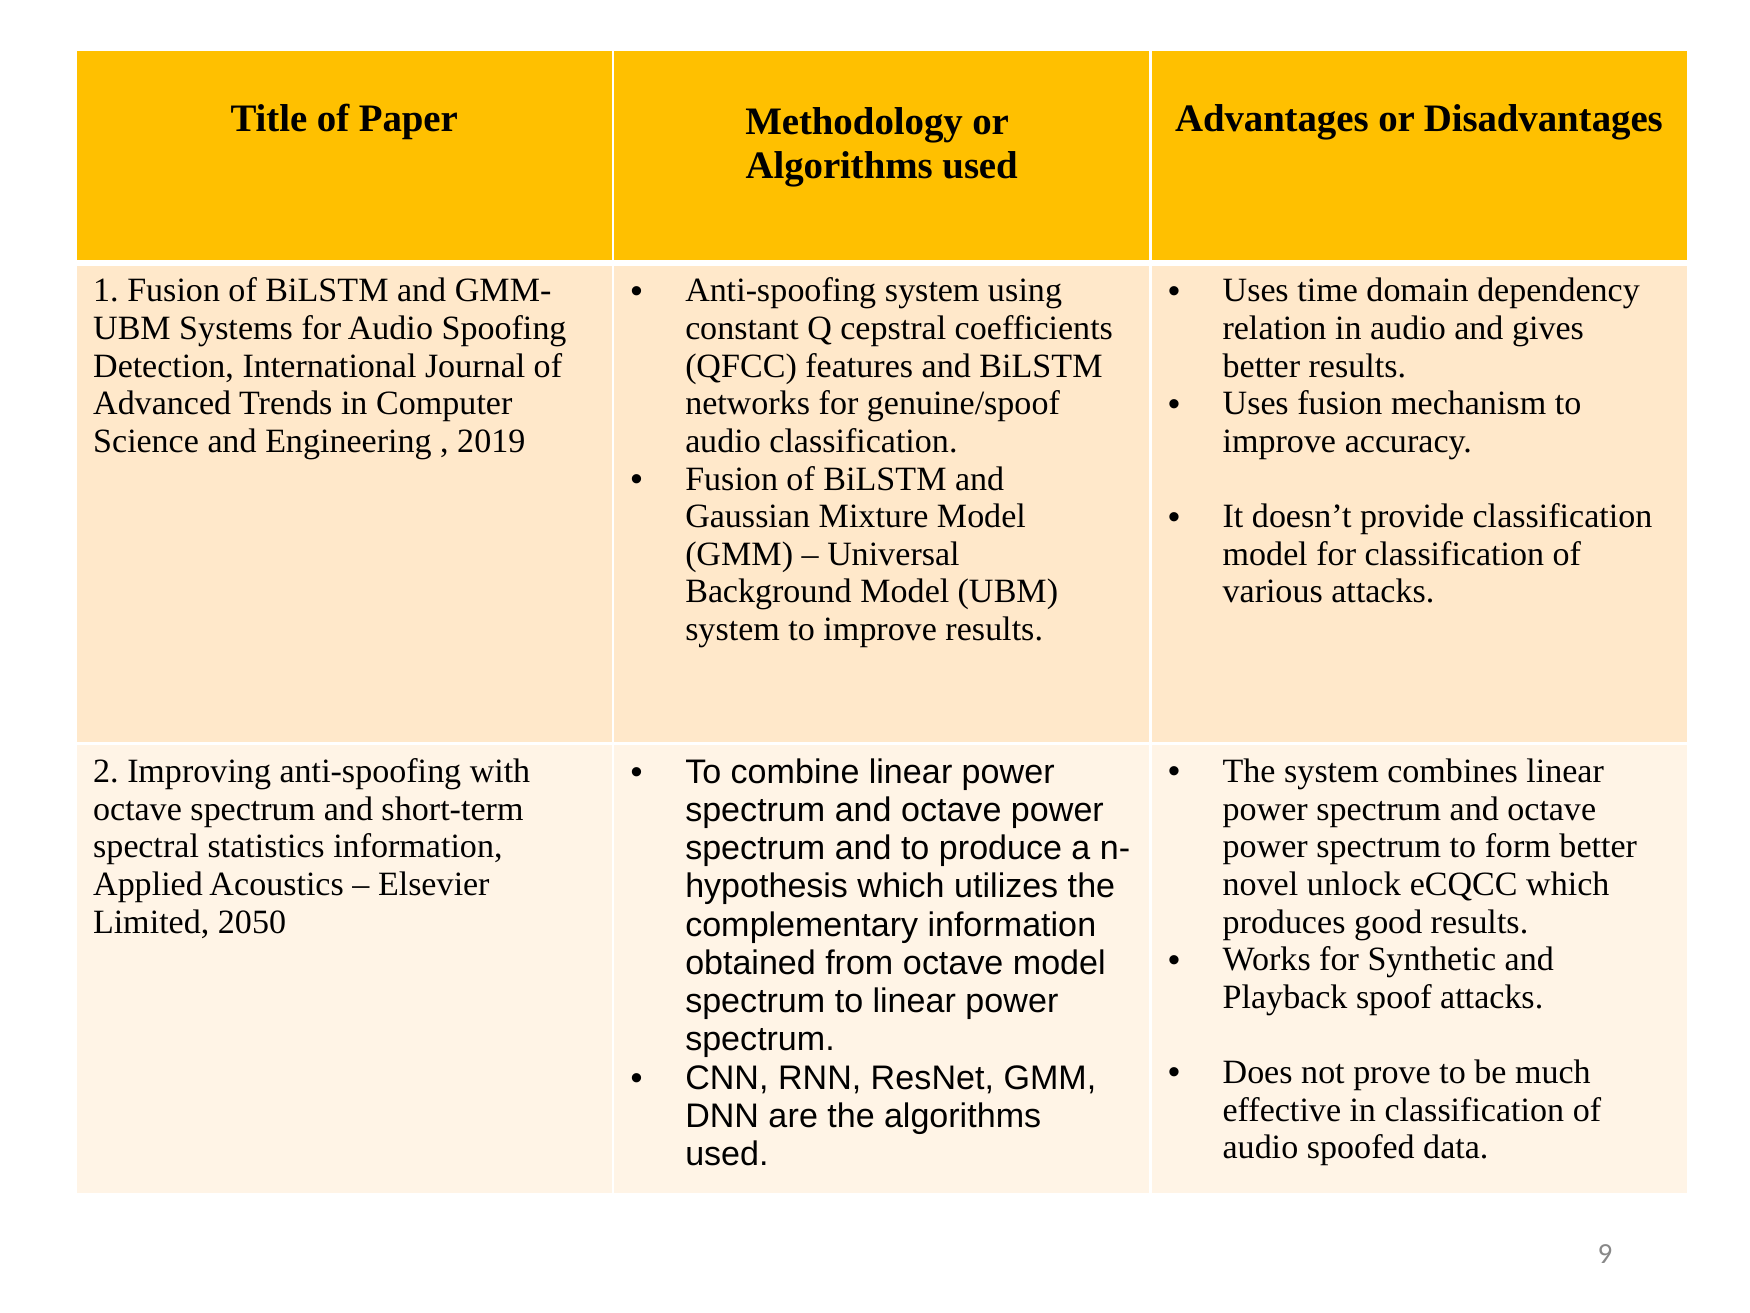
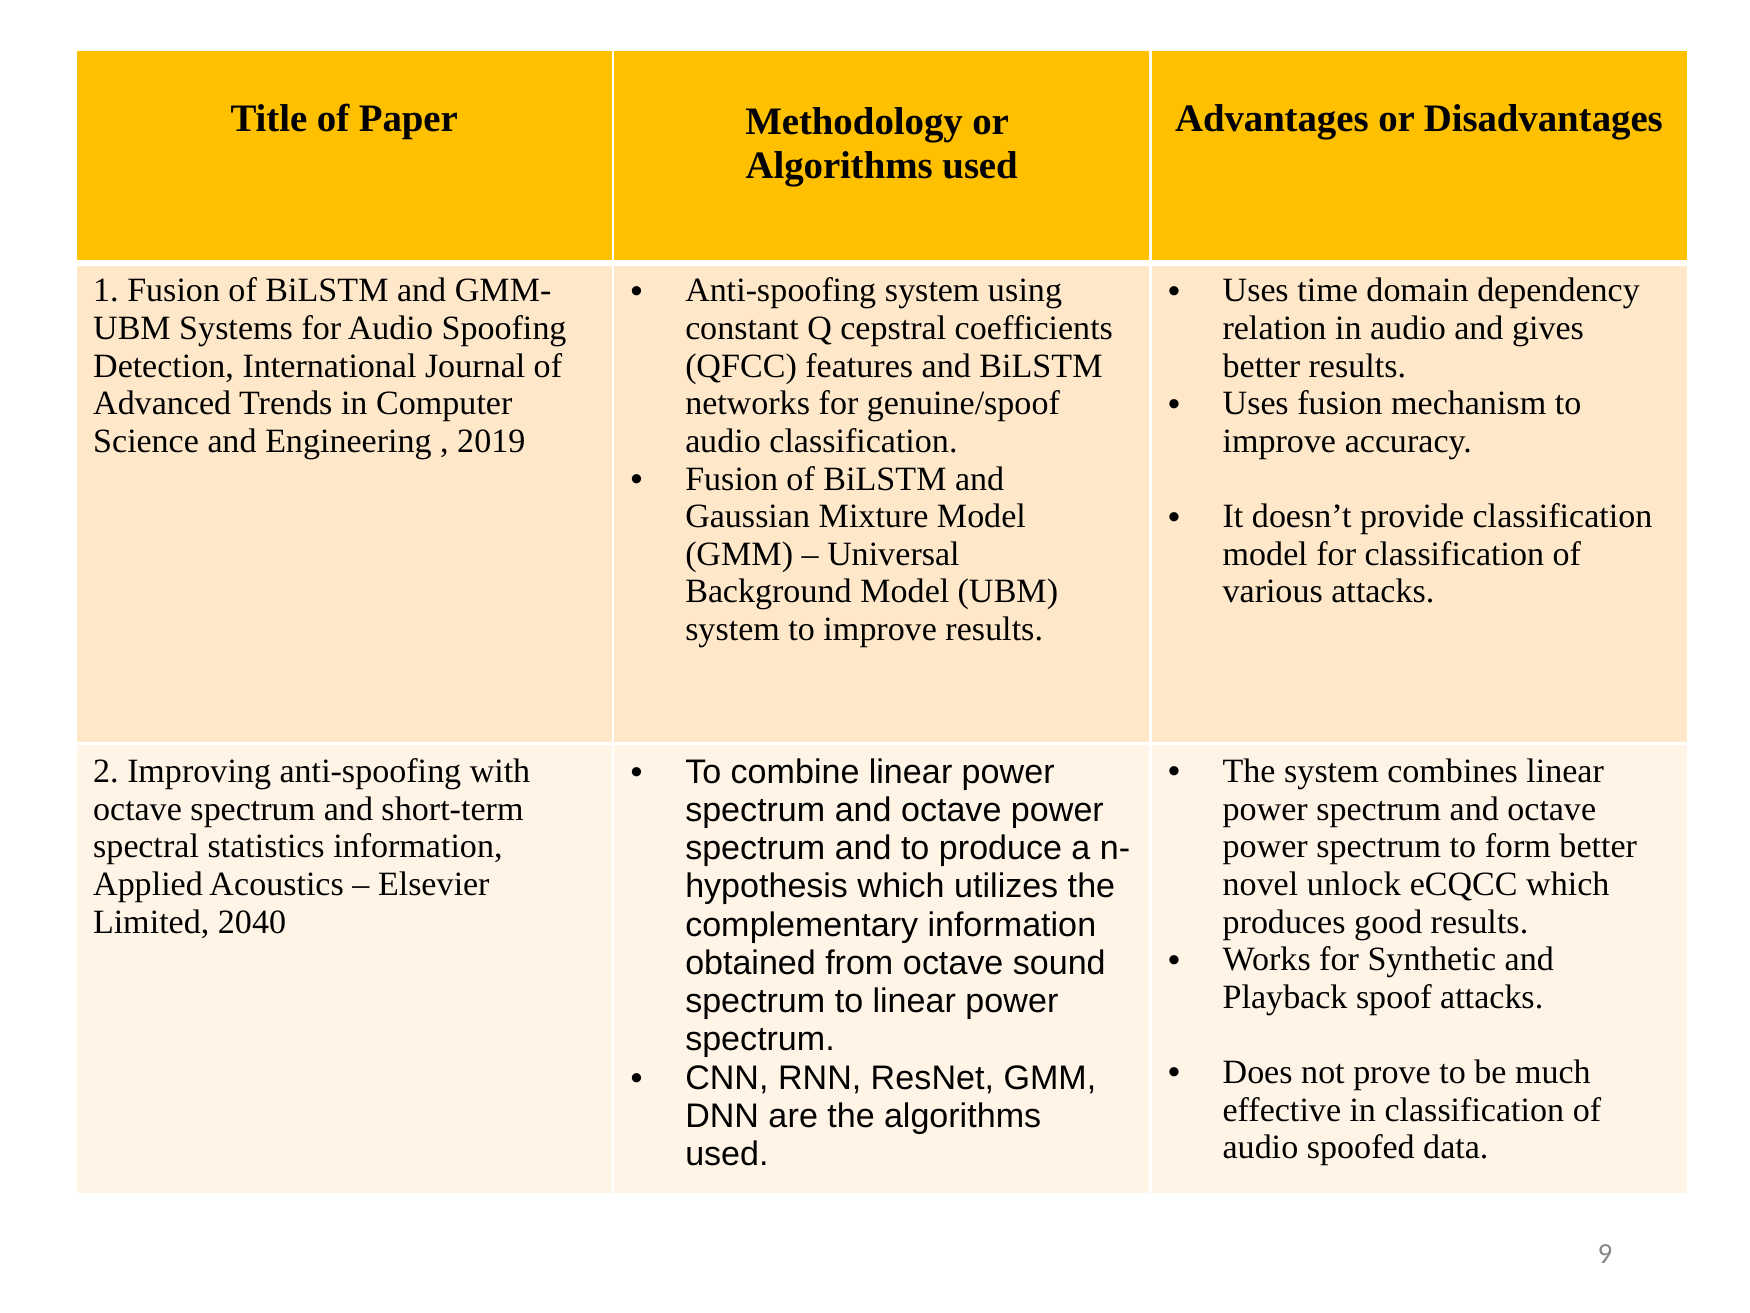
2050: 2050 -> 2040
octave model: model -> sound
